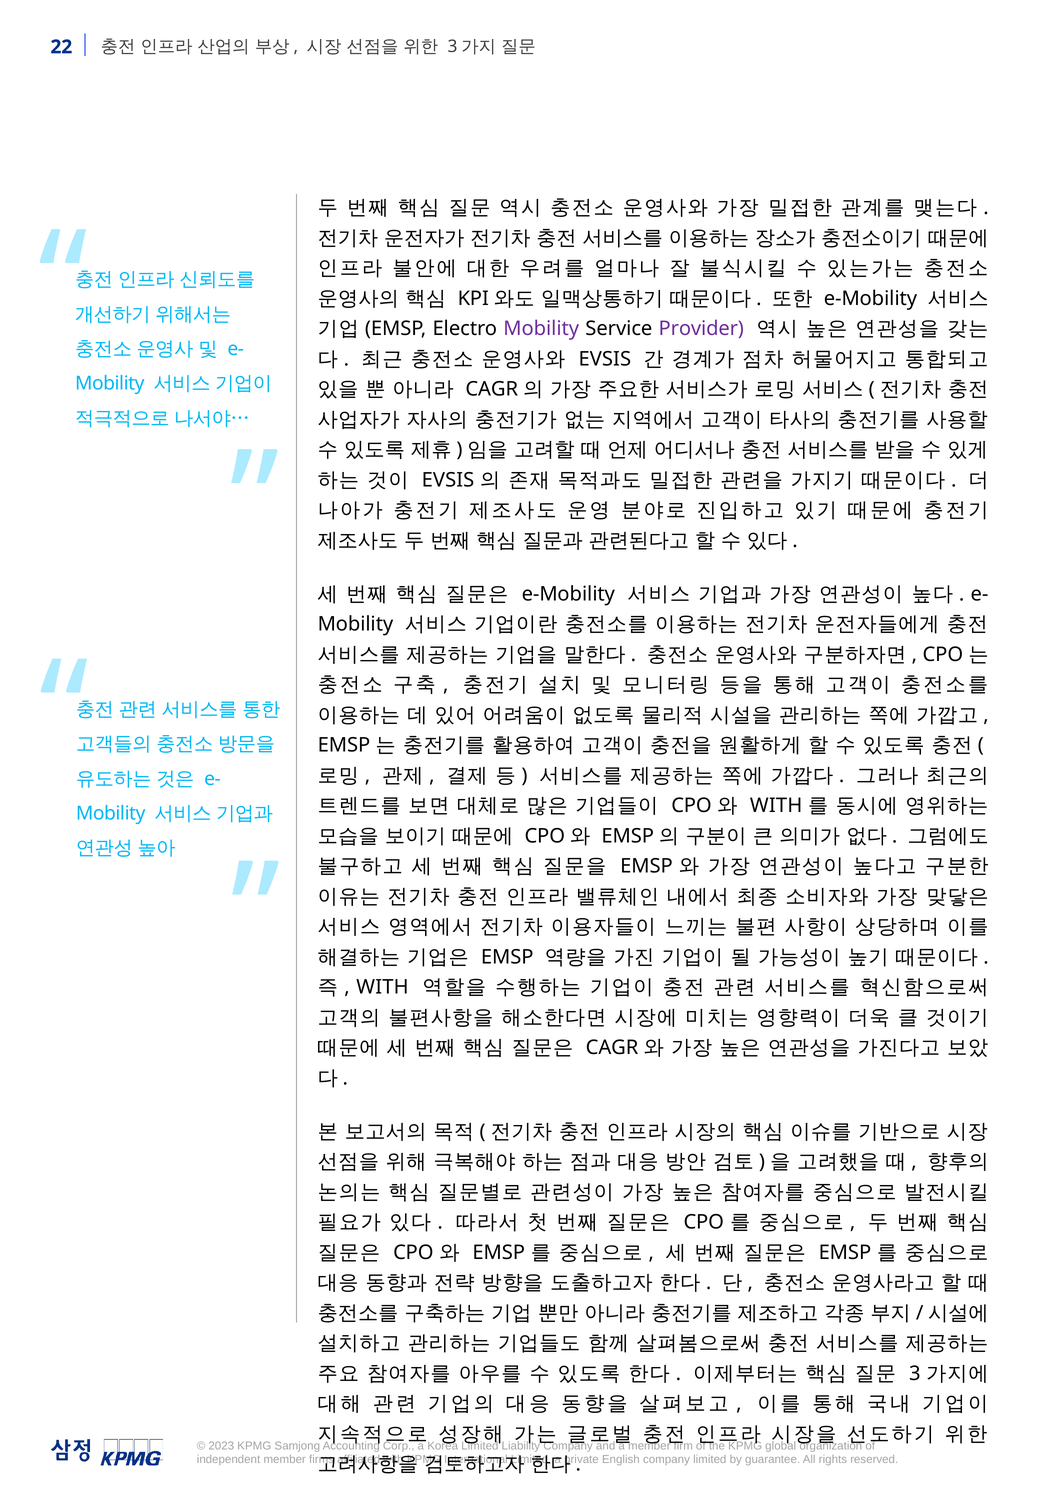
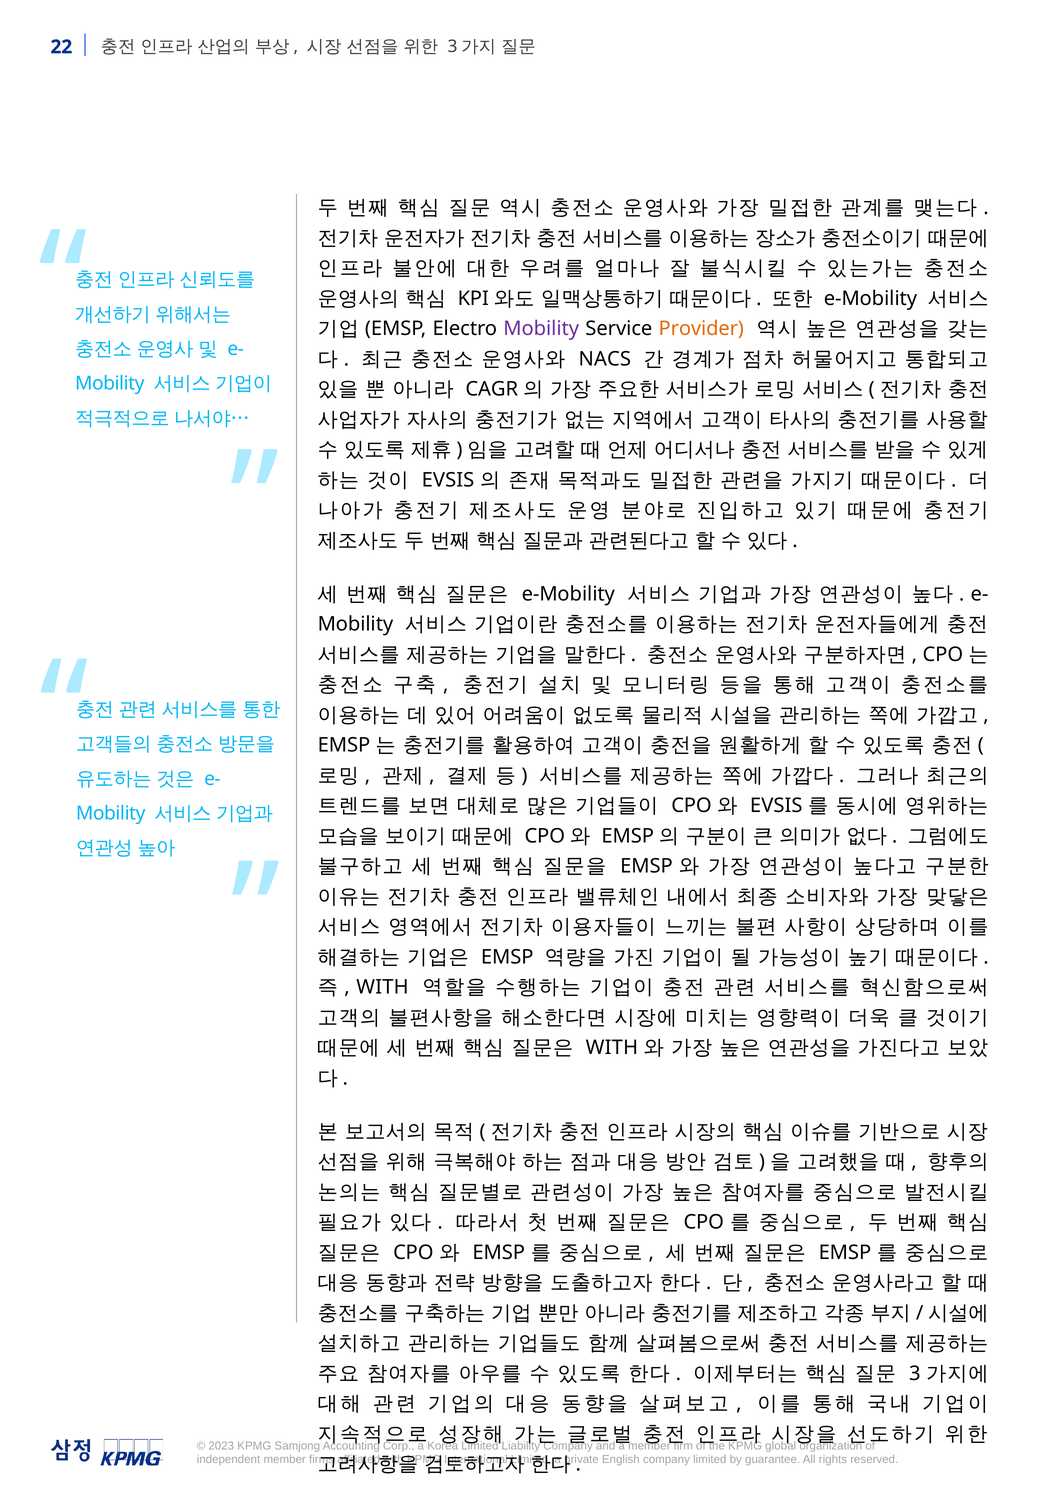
Provider colour: purple -> orange
EVSIS at (605, 359): EVSIS -> NACS
WITH at (776, 806): WITH -> EVSIS
CAGR at (612, 1048): CAGR -> WITH
